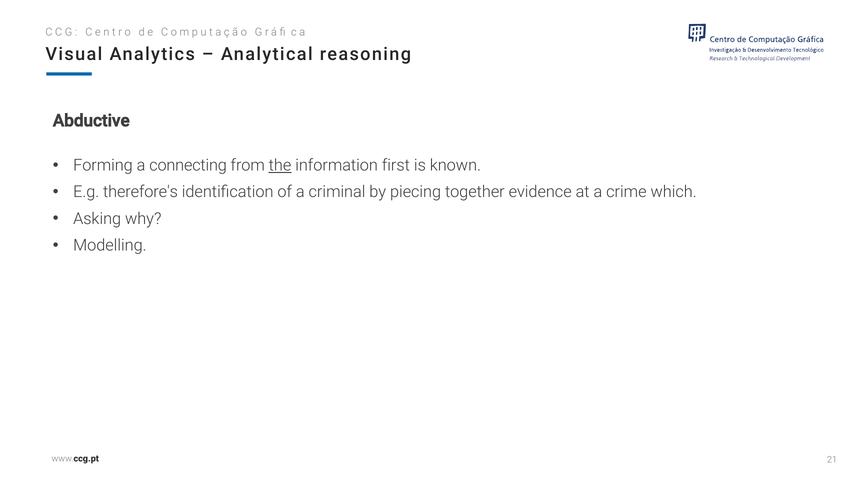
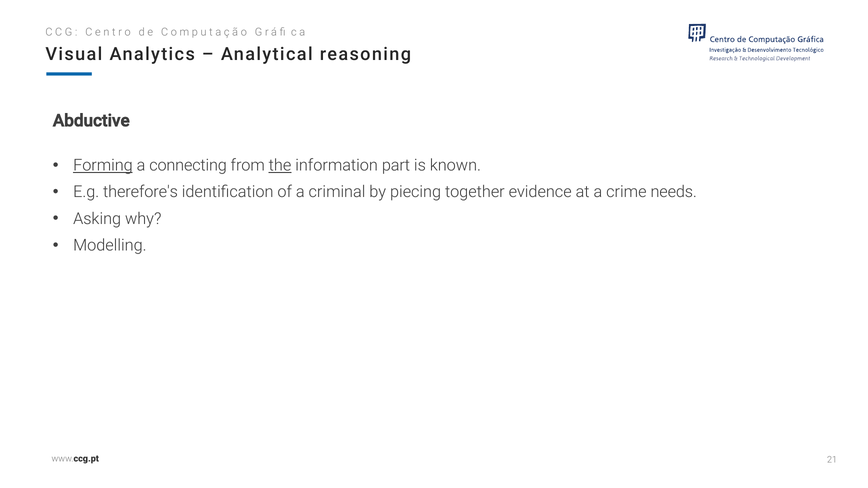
Forming underline: none -> present
first: first -> part
which: which -> needs
